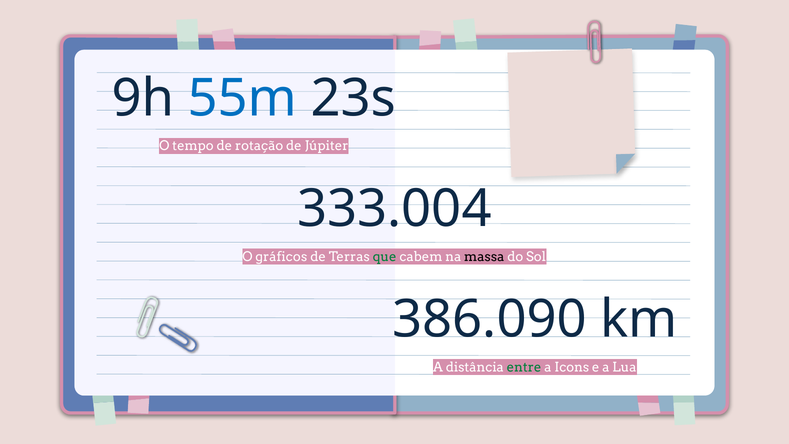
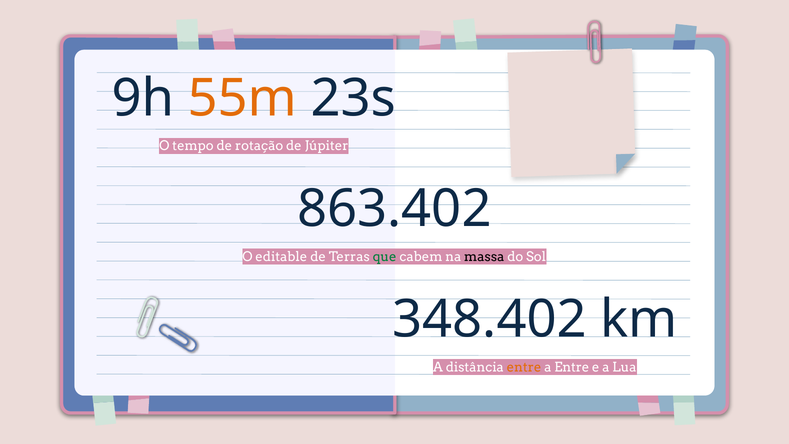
55m colour: blue -> orange
333.004: 333.004 -> 863.402
gráficos: gráficos -> editable
386.090: 386.090 -> 348.402
entre at (524, 367) colour: green -> orange
a Icons: Icons -> Entre
